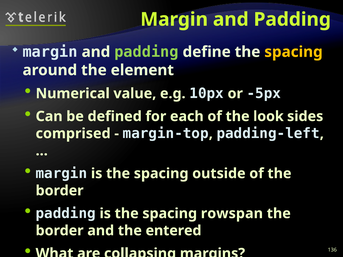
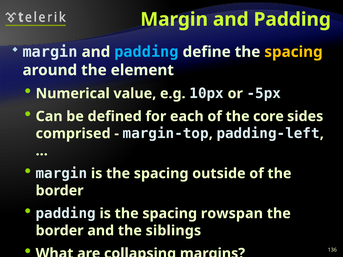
padding at (146, 52) colour: light green -> light blue
look: look -> core
entered: entered -> siblings
